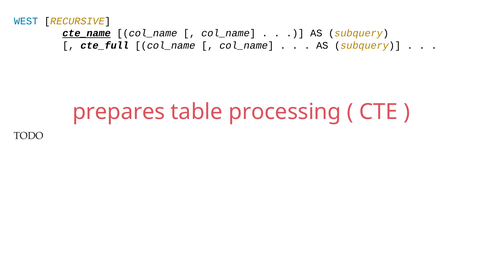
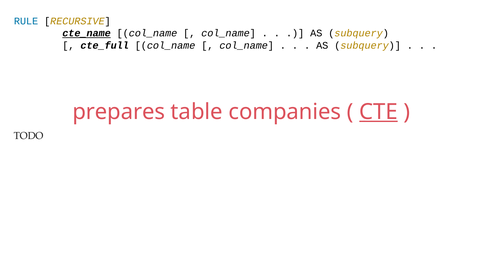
WEST: WEST -> RULE
processing: processing -> companies
CTE underline: none -> present
